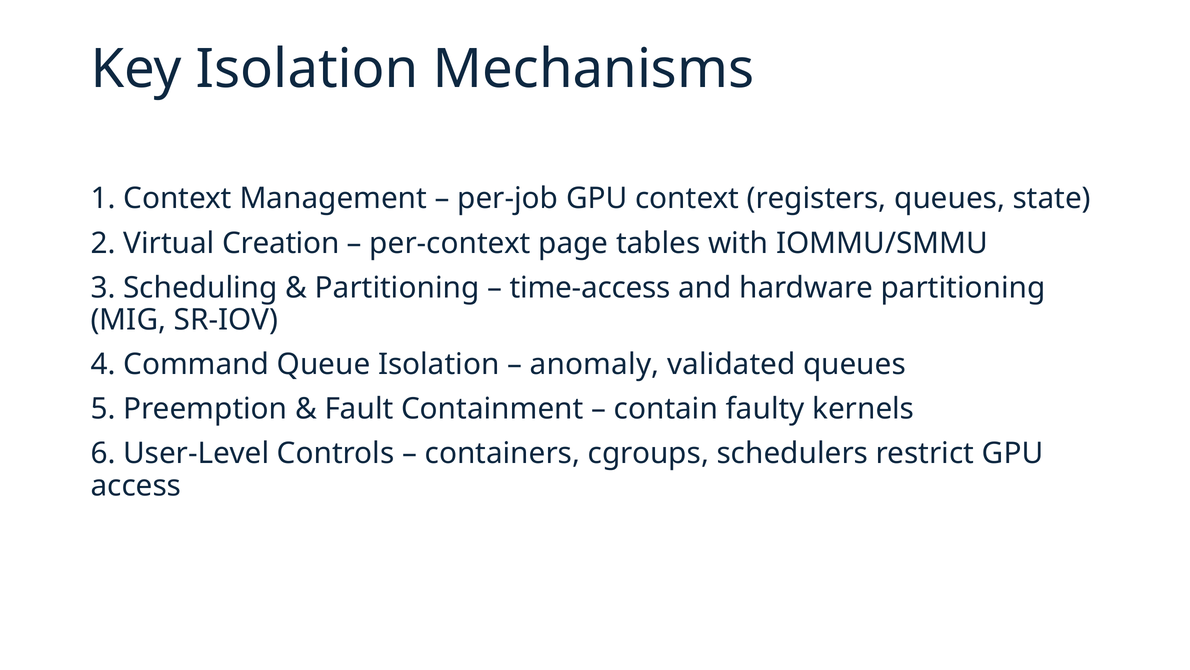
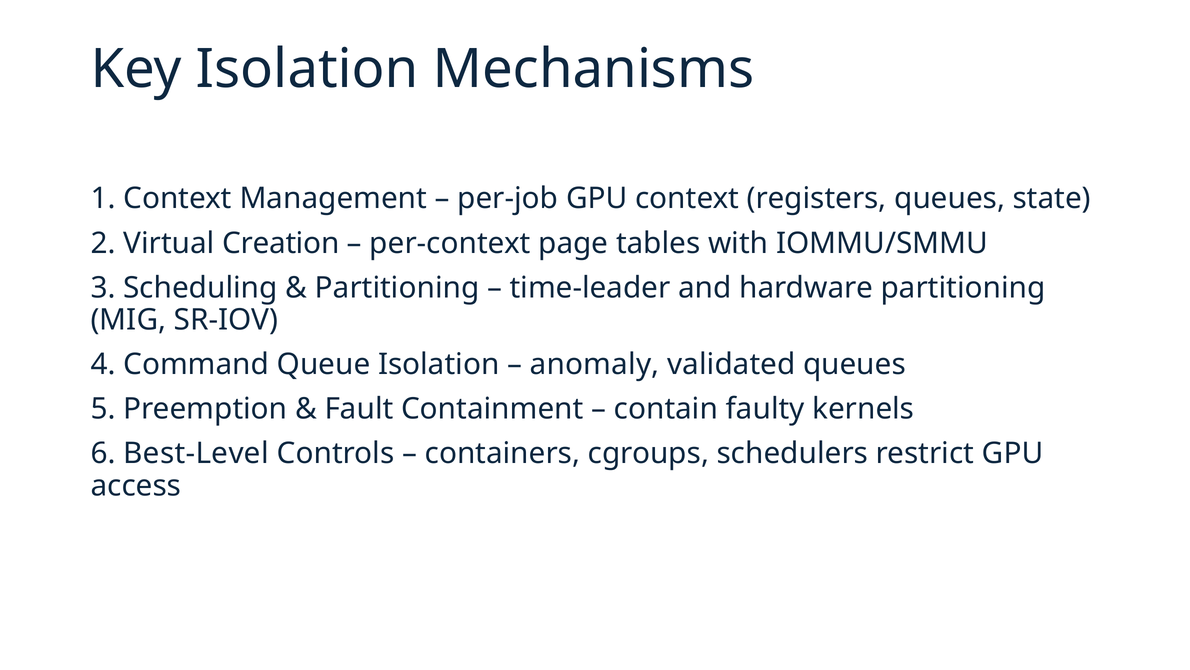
time-access: time-access -> time-leader
User-Level: User-Level -> Best-Level
